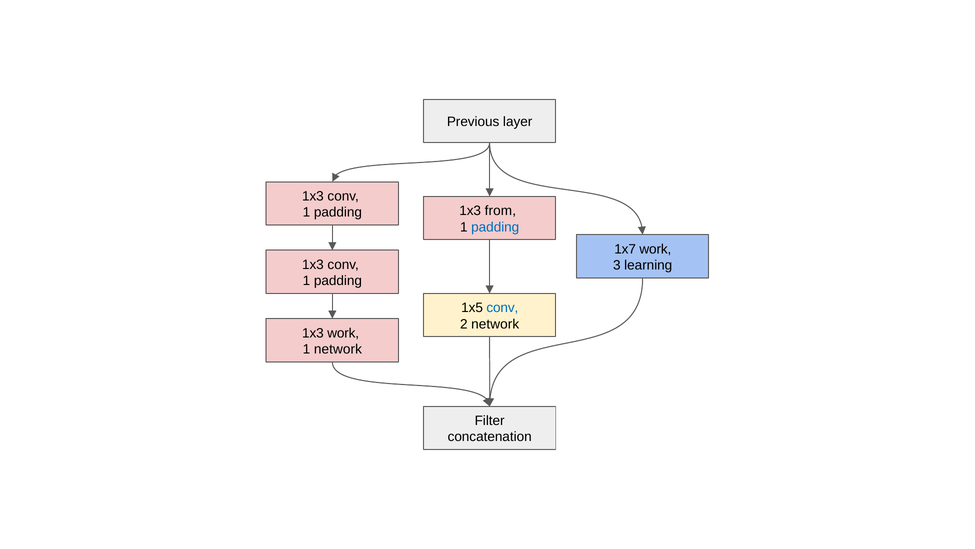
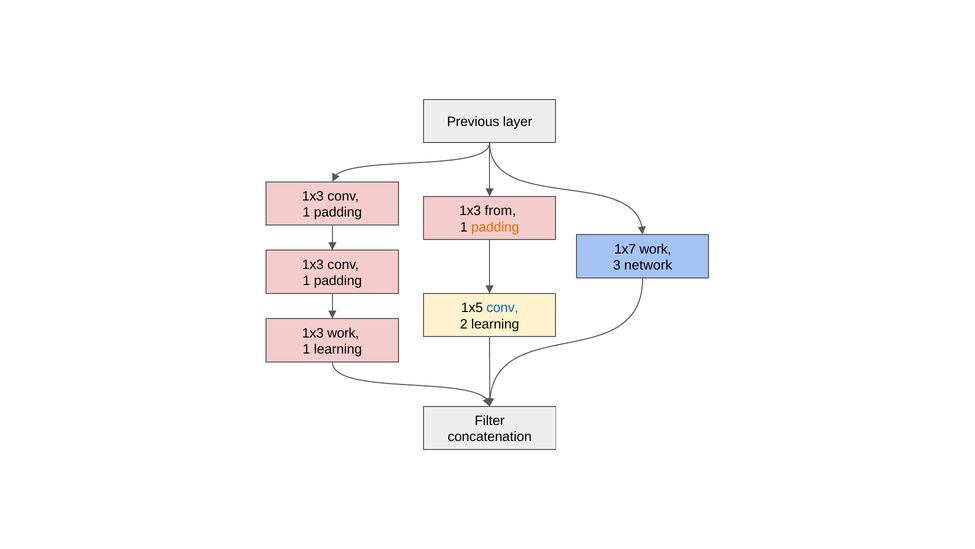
padding at (495, 227) colour: blue -> orange
learning: learning -> network
2 network: network -> learning
1 network: network -> learning
